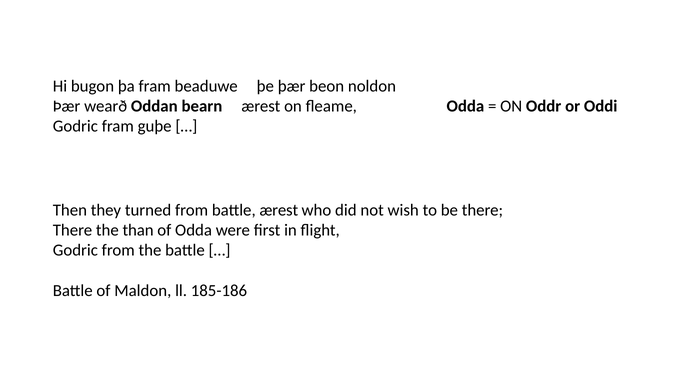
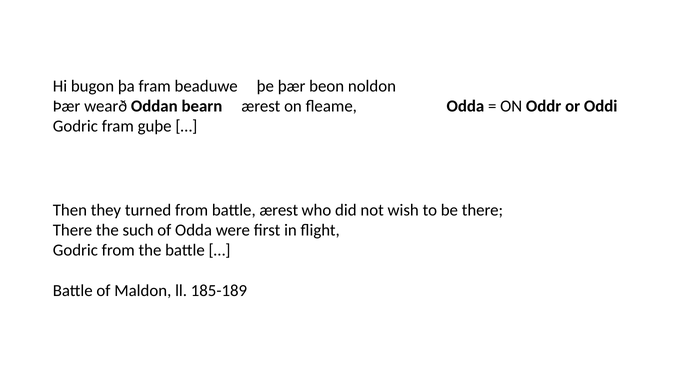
than: than -> such
185-186: 185-186 -> 185-189
